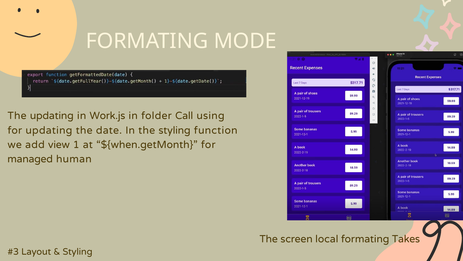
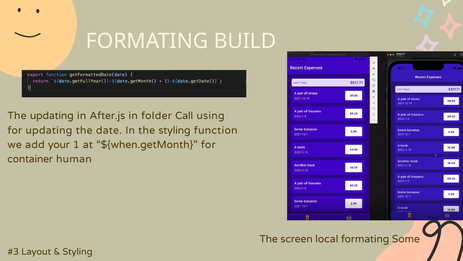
MODE: MODE -> BUILD
Work.js: Work.js -> After.js
view: view -> your
managed: managed -> container
Takes: Takes -> Some
